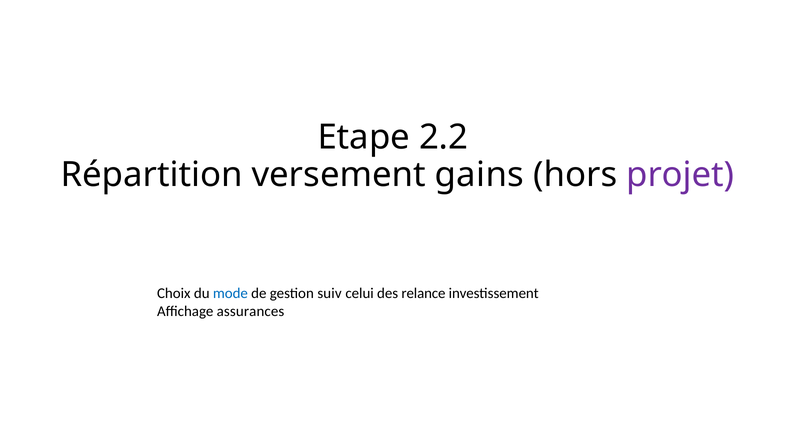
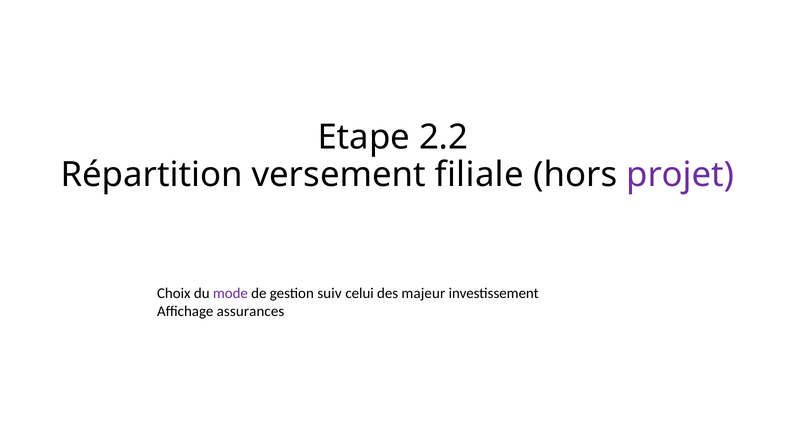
gains: gains -> filiale
mode colour: blue -> purple
relance: relance -> majeur
